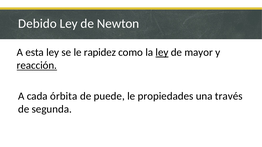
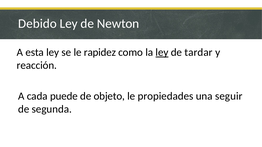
mayor: mayor -> tardar
reacción underline: present -> none
órbita: órbita -> puede
puede: puede -> objeto
través: través -> seguir
